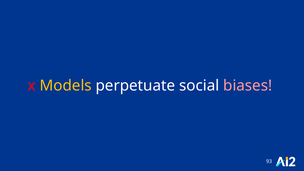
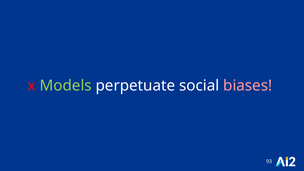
Models colour: yellow -> light green
